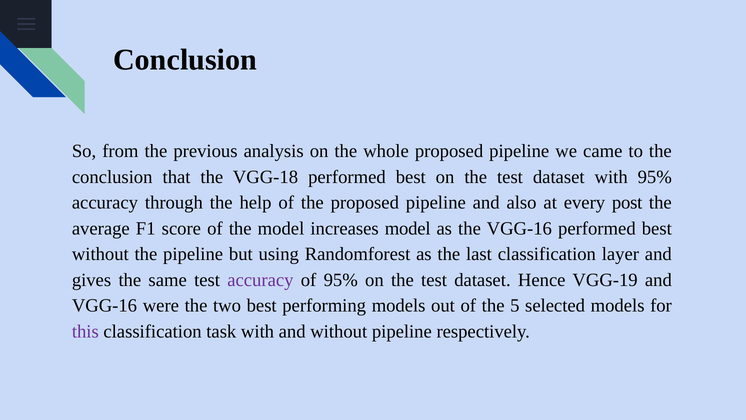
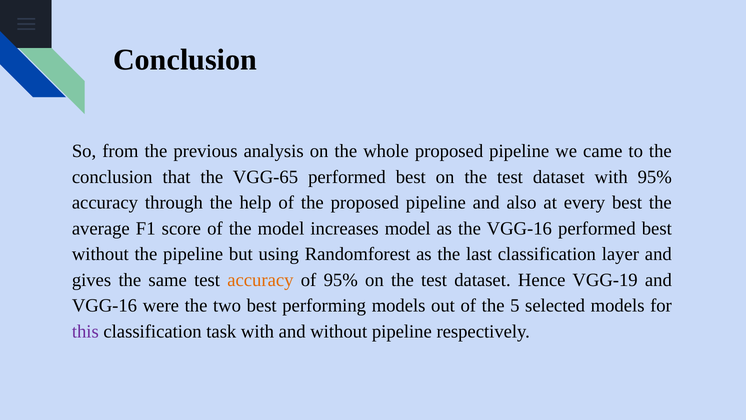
VGG-18: VGG-18 -> VGG-65
every post: post -> best
accuracy at (260, 280) colour: purple -> orange
